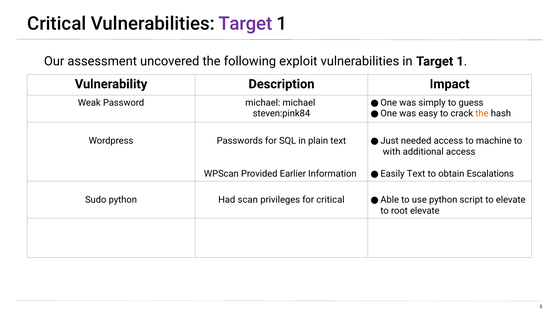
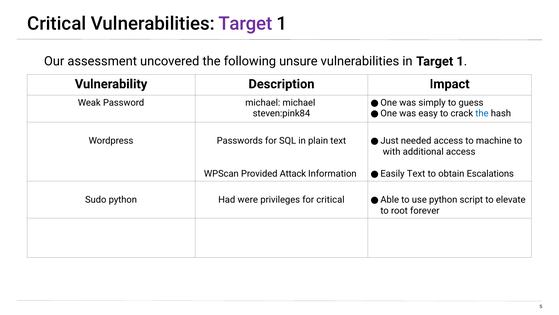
exploit: exploit -> unsure
the at (482, 113) colour: orange -> blue
Earlier: Earlier -> Attack
scan: scan -> were
root elevate: elevate -> forever
